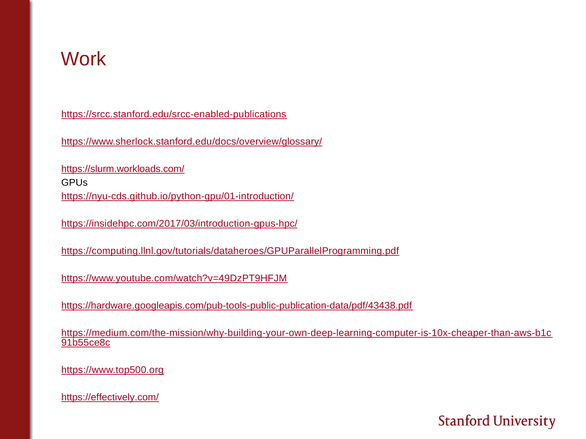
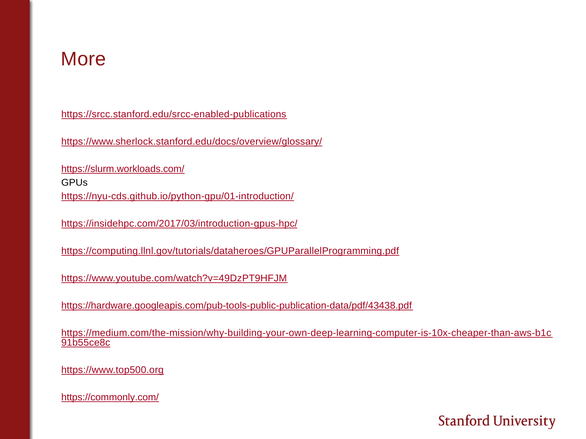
Work: Work -> More
https://effectively.com/: https://effectively.com/ -> https://commonly.com/
